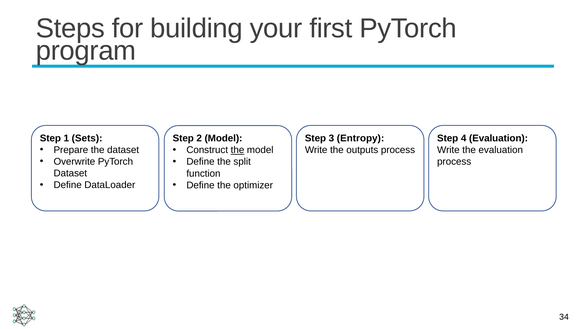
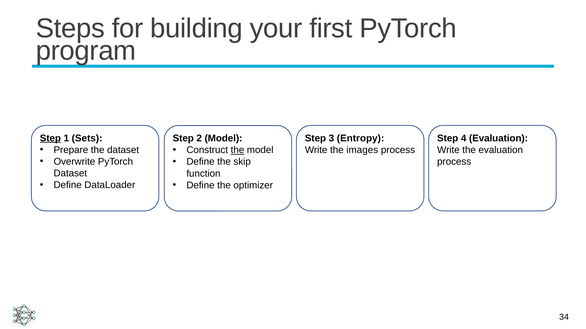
Step at (50, 139) underline: none -> present
outputs: outputs -> images
split: split -> skip
